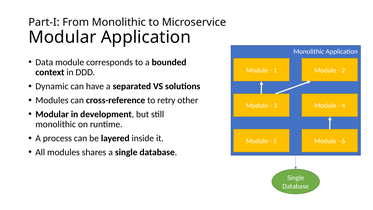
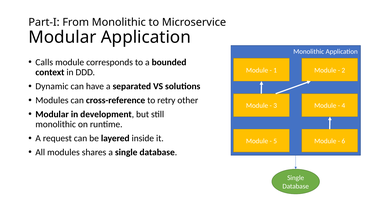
Data: Data -> Calls
process: process -> request
